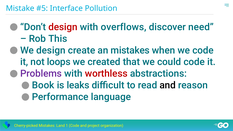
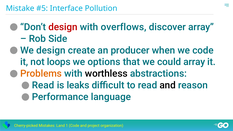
discover need: need -> array
This: This -> Side
an mistakes: mistakes -> producer
created: created -> options
could code: code -> array
Problems colour: purple -> orange
worthless colour: red -> black
Book at (43, 85): Book -> Read
